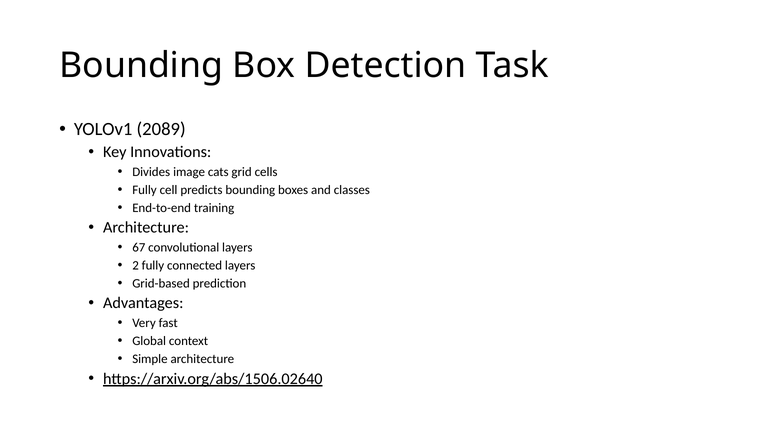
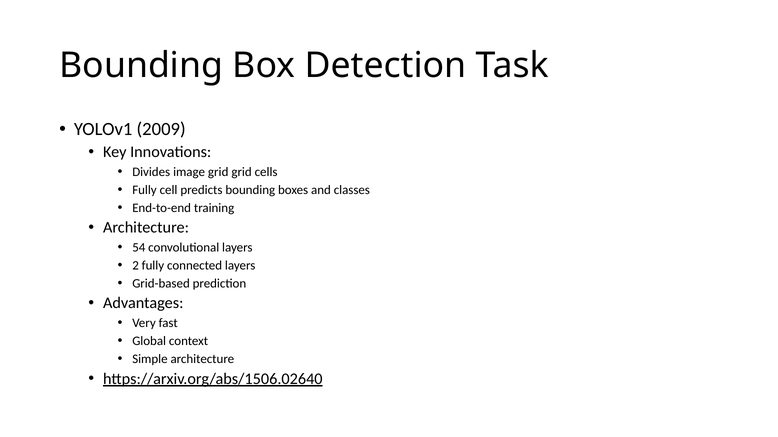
2089: 2089 -> 2009
image cats: cats -> grid
67: 67 -> 54
